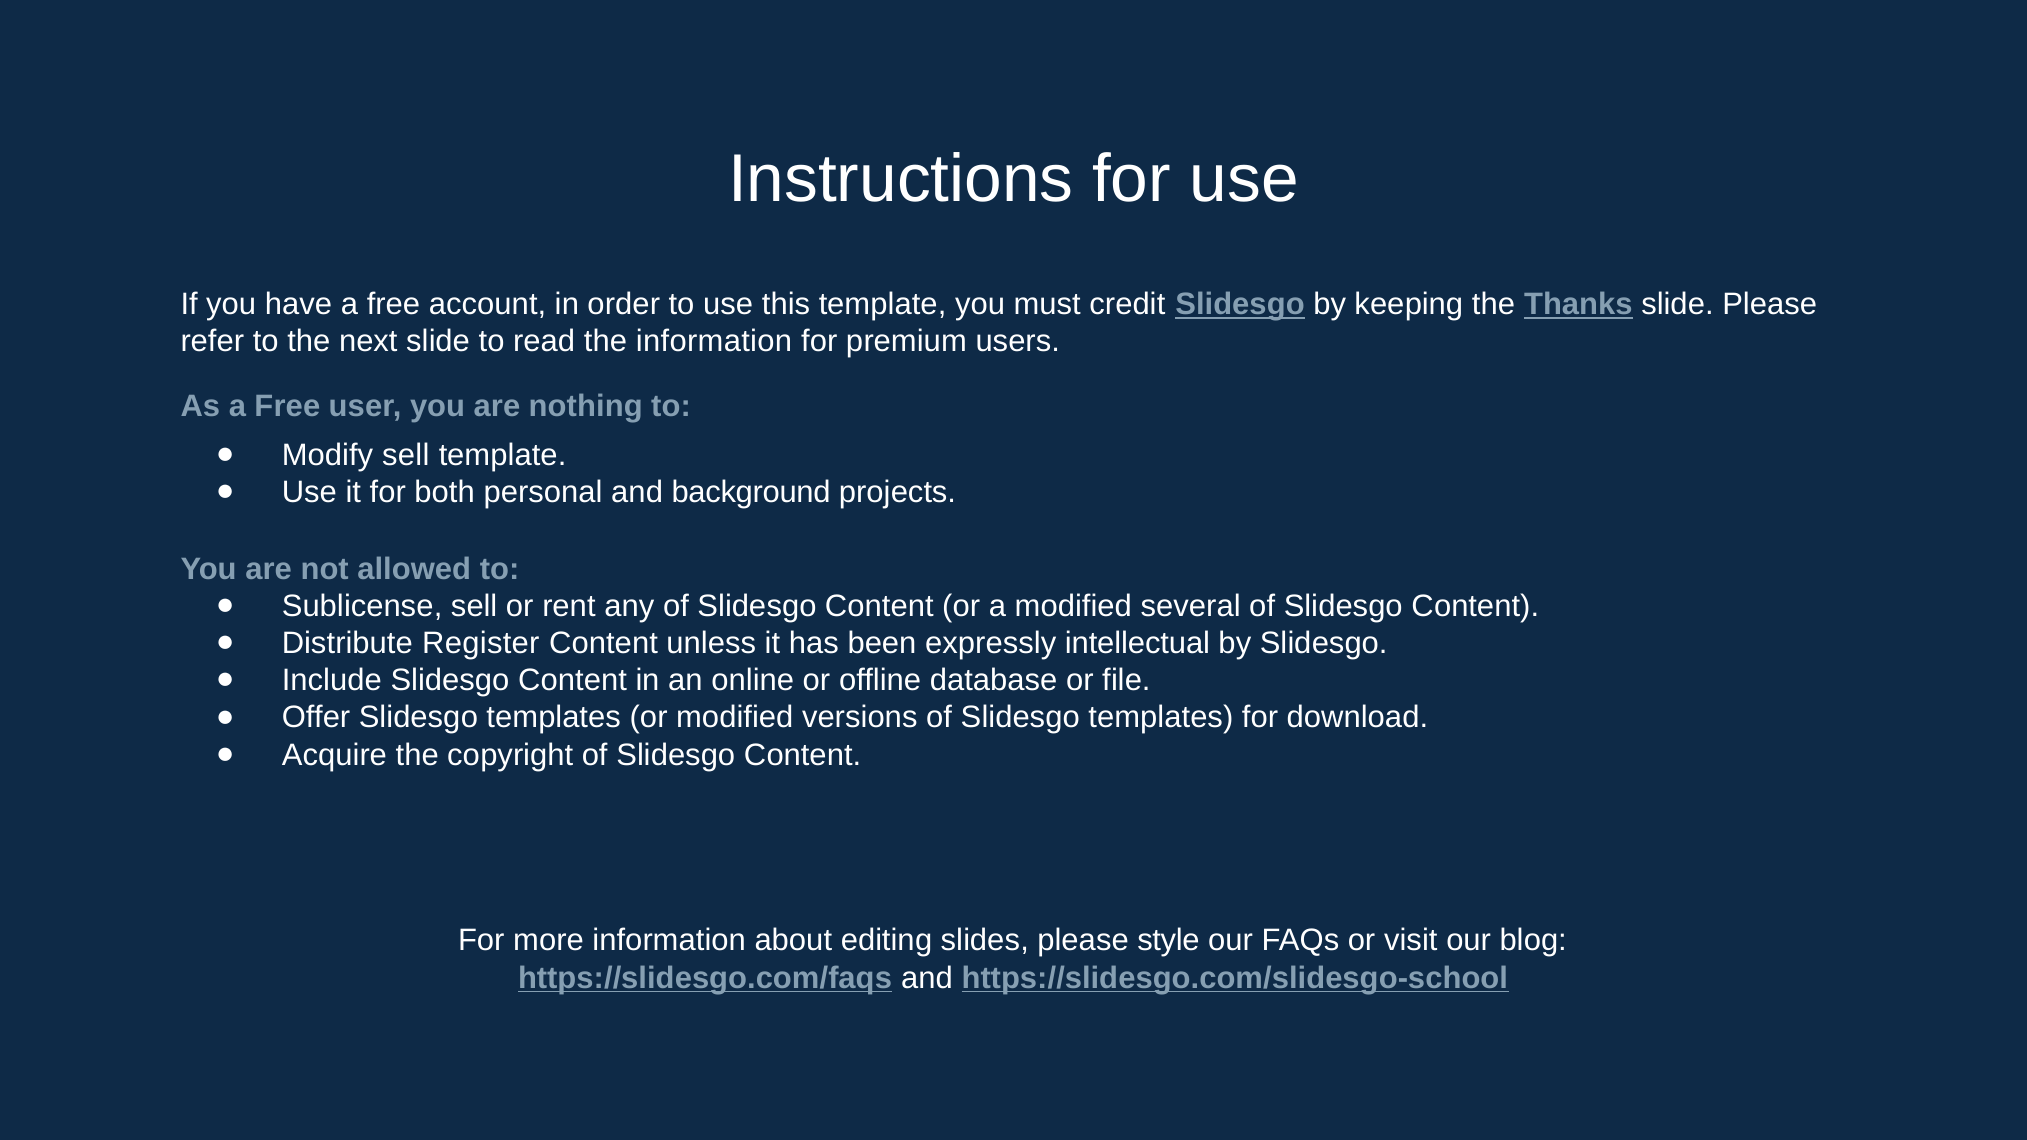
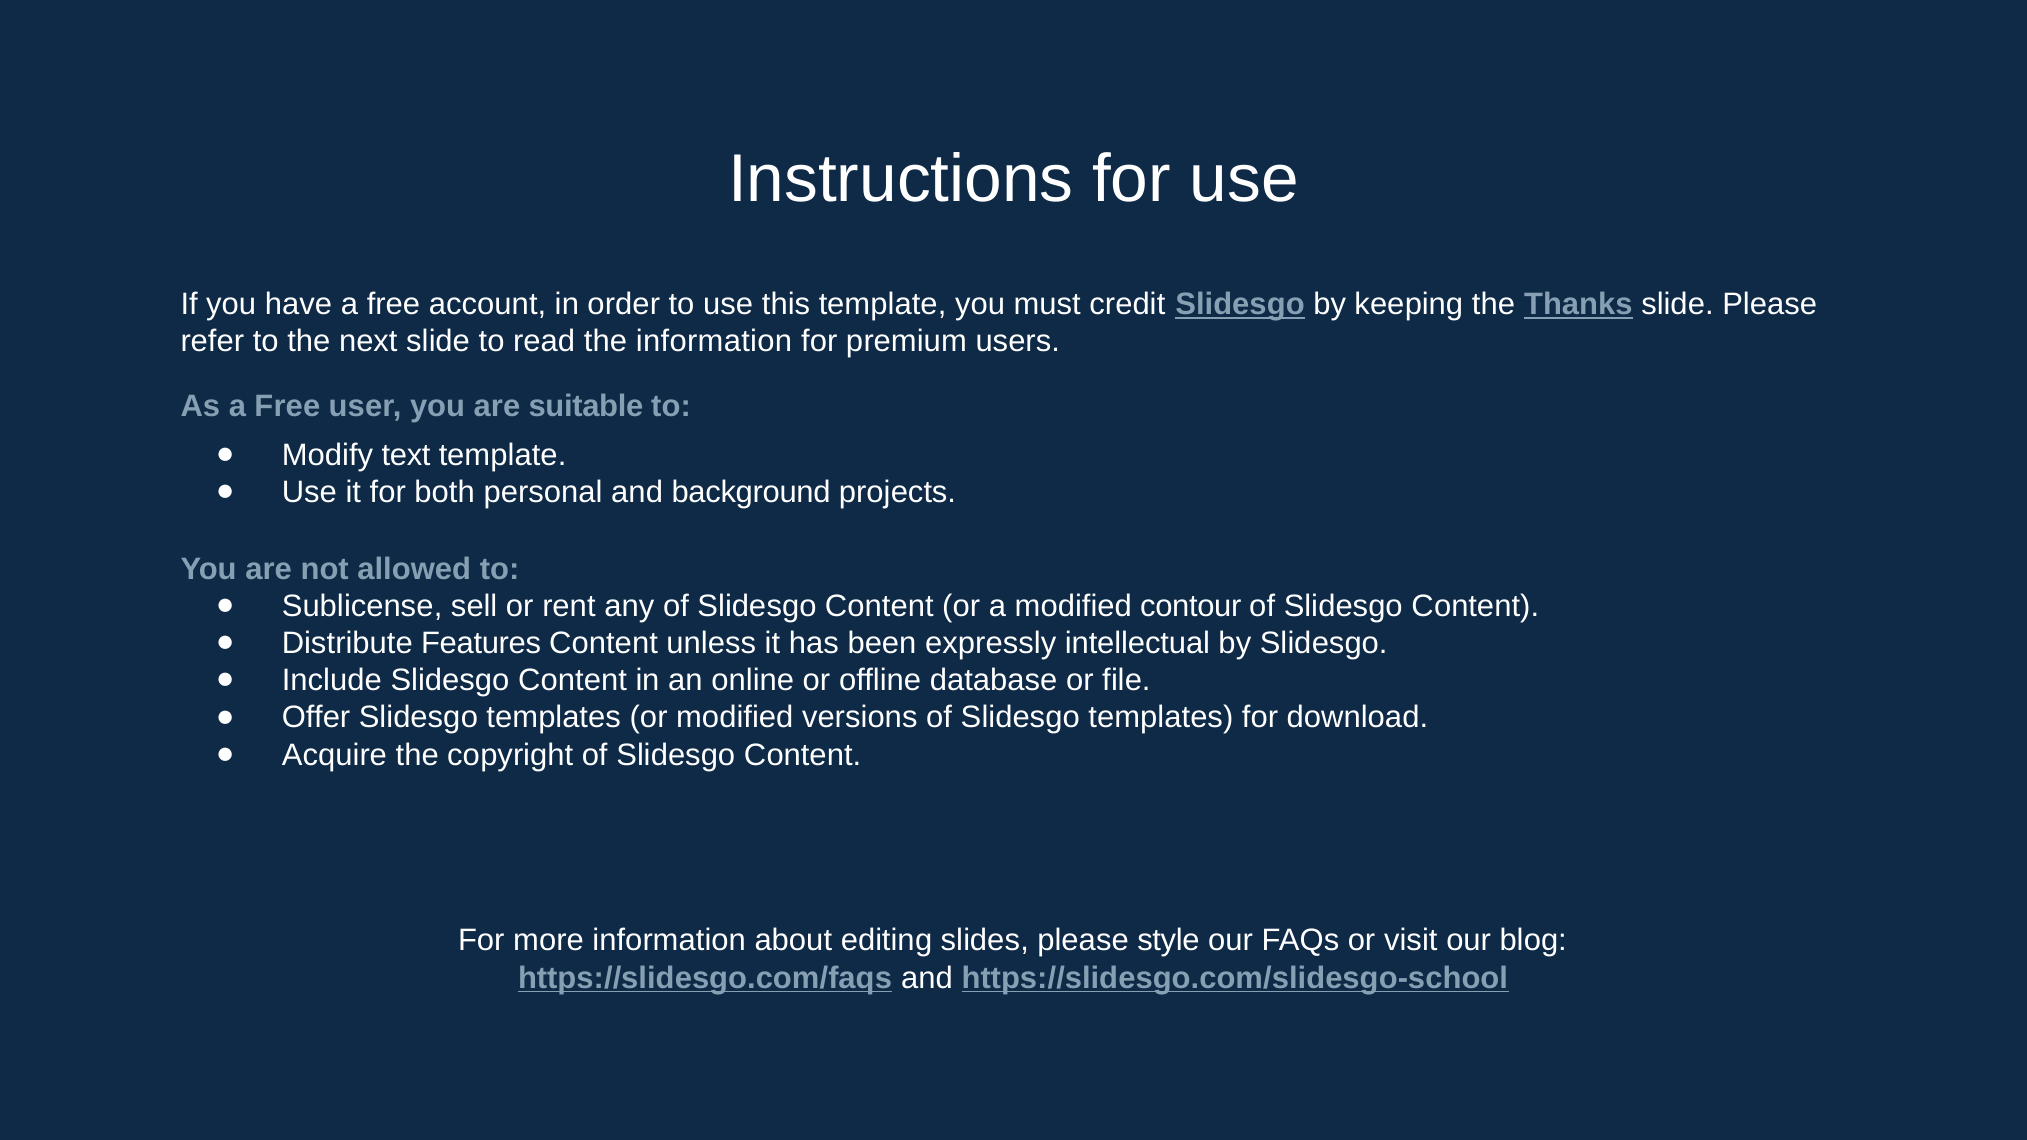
nothing: nothing -> suitable
Modify sell: sell -> text
several: several -> contour
Register: Register -> Features
